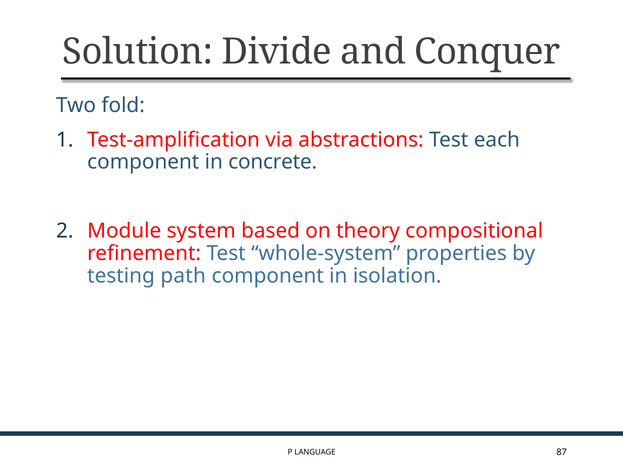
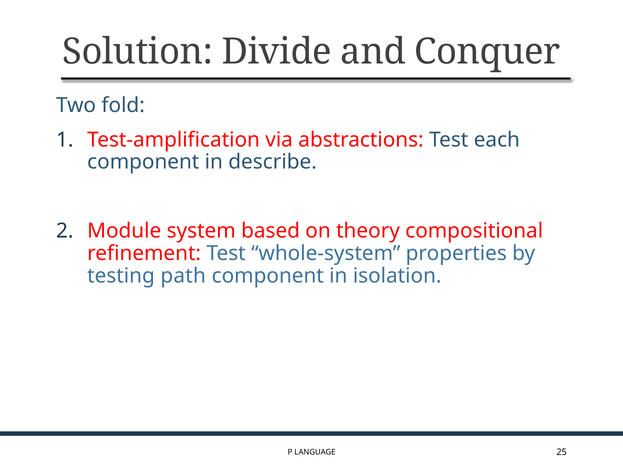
concrete: concrete -> describe
87: 87 -> 25
